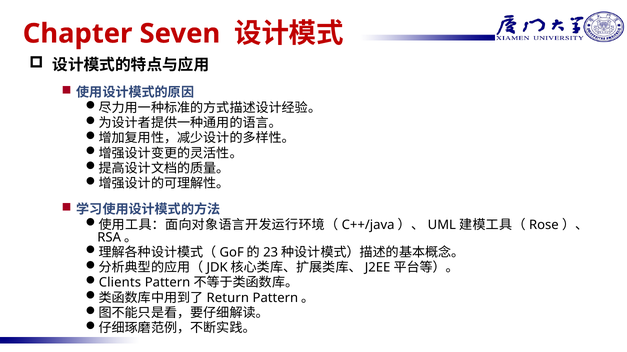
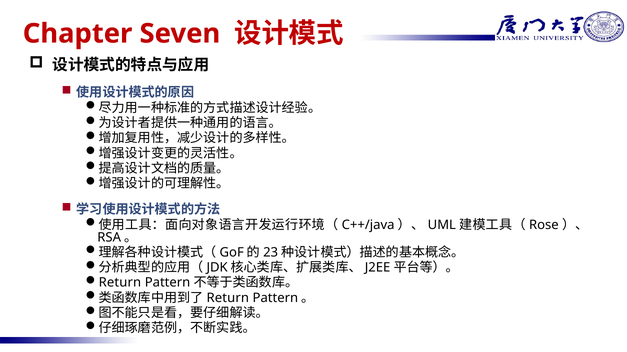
Clients at (120, 283): Clients -> Return
